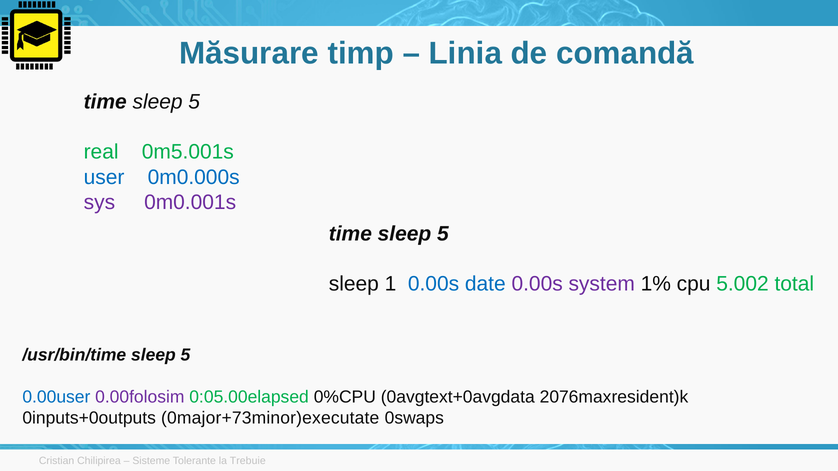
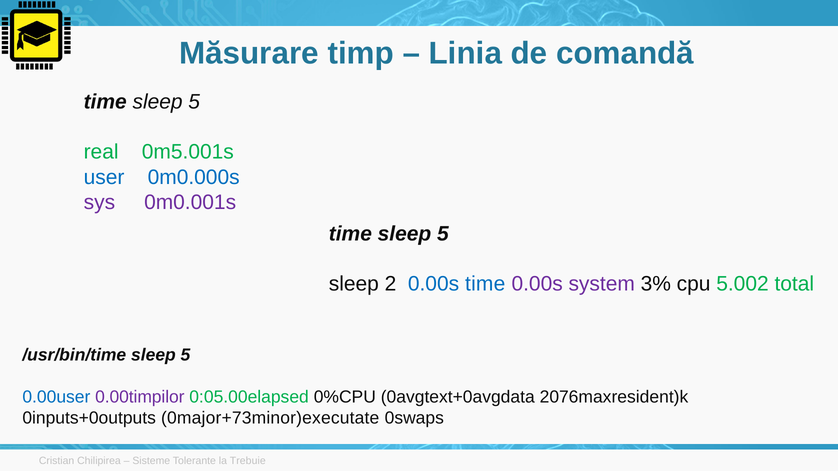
1: 1 -> 2
0.00s date: date -> time
1%: 1% -> 3%
0.00folosim: 0.00folosim -> 0.00timpilor
